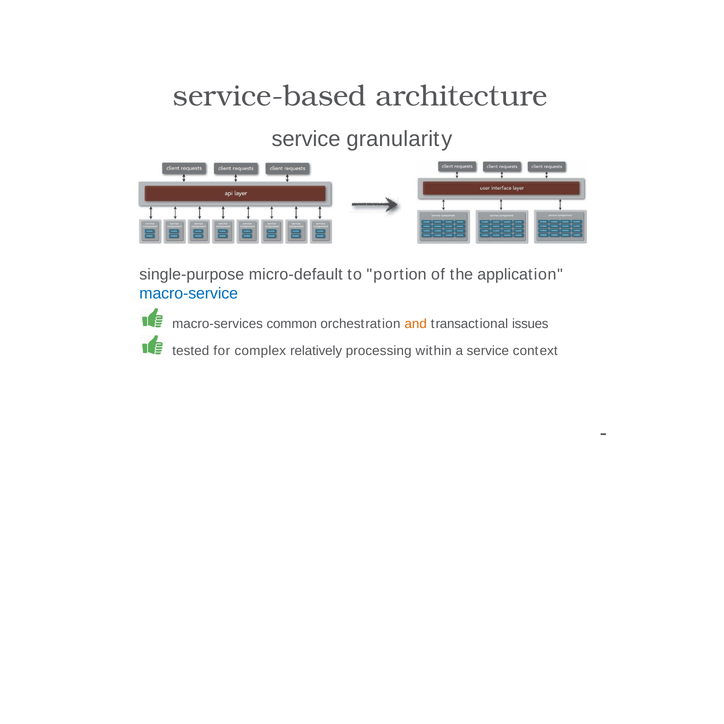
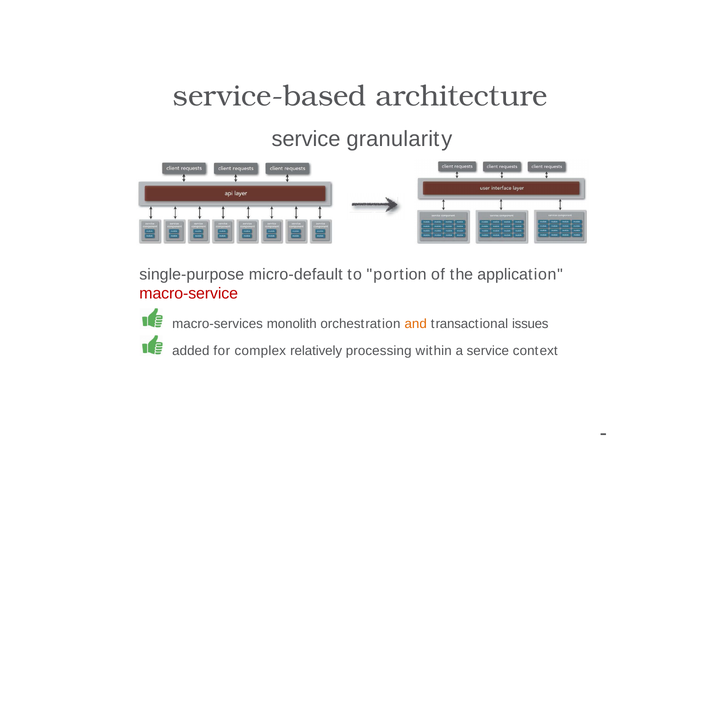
macro-service colour: blue -> red
common: common -> monolith
tested: tested -> added
